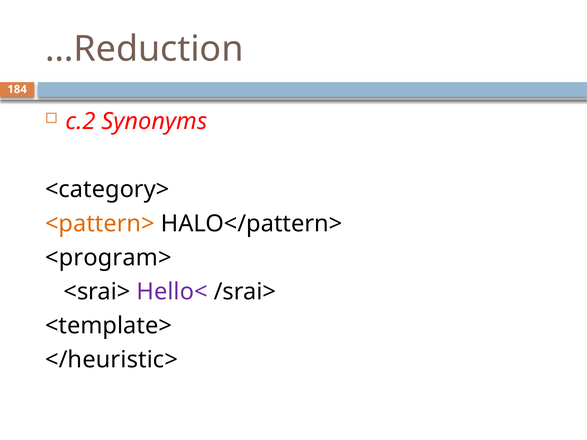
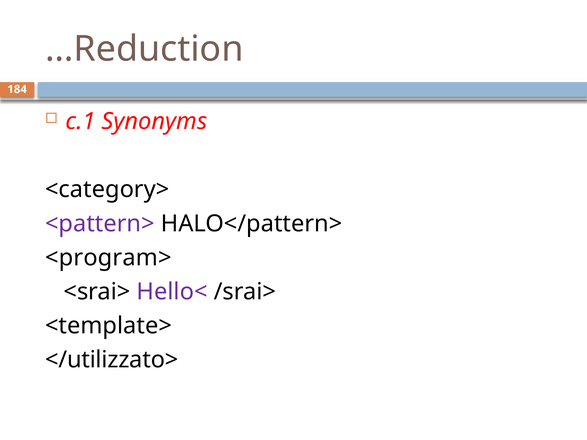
c.2: c.2 -> c.1
<pattern> colour: orange -> purple
</heuristic>: </heuristic> -> </utilizzato>
